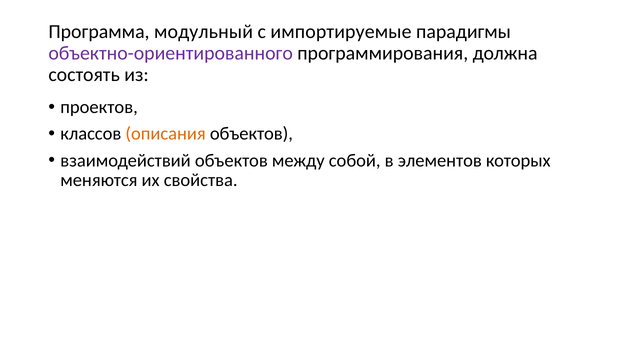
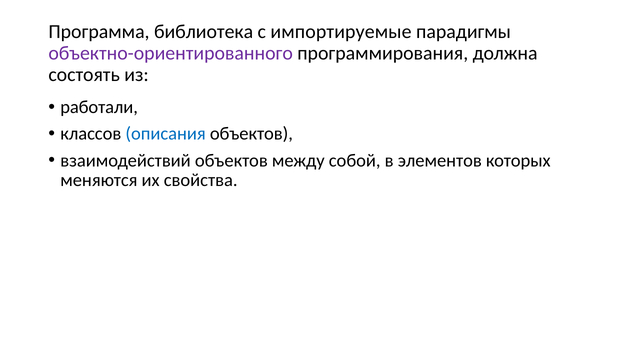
модульный: модульный -> библиотека
проектов: проектов -> работали
описания colour: orange -> blue
